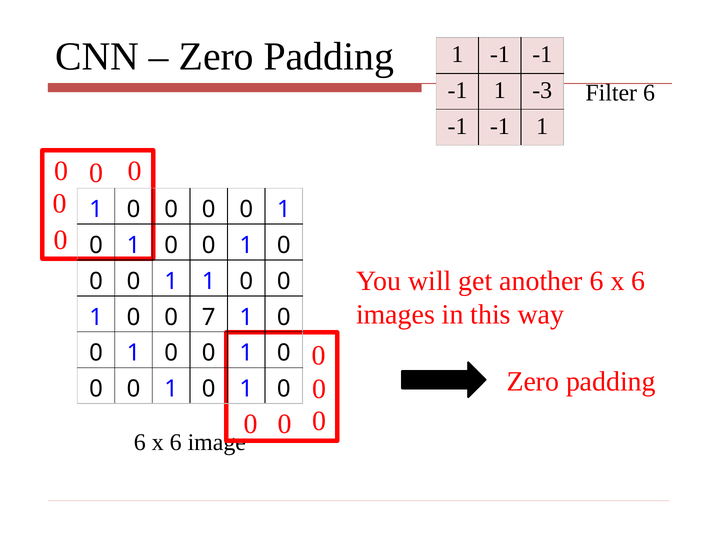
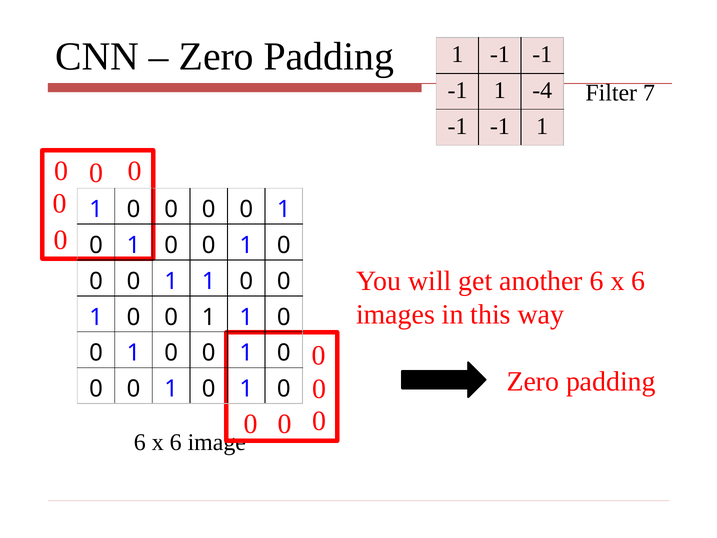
-3: -3 -> -4
Filter 6: 6 -> 7
7 at (209, 317): 7 -> 1
